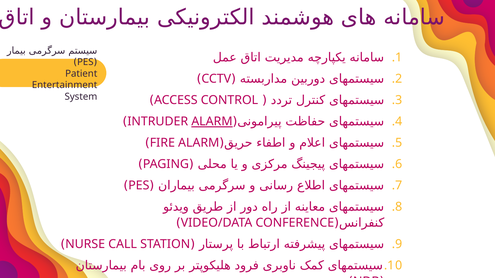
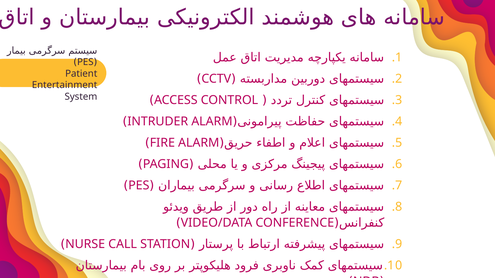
ALARM at (212, 122) underline: present -> none
